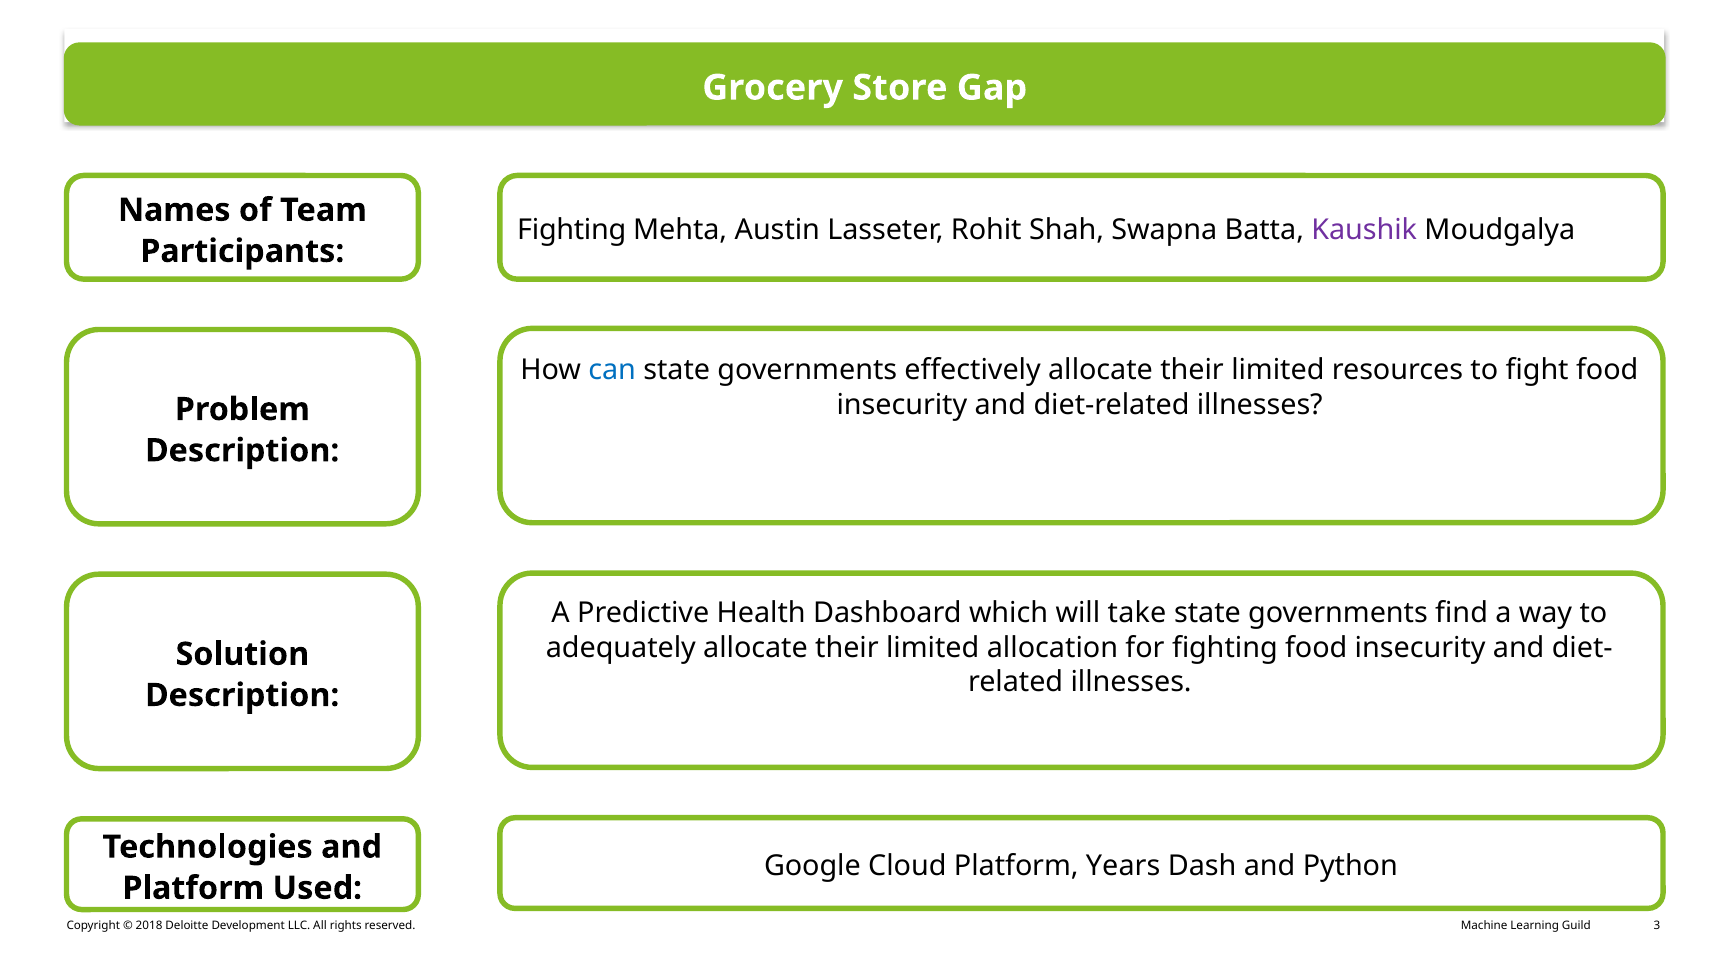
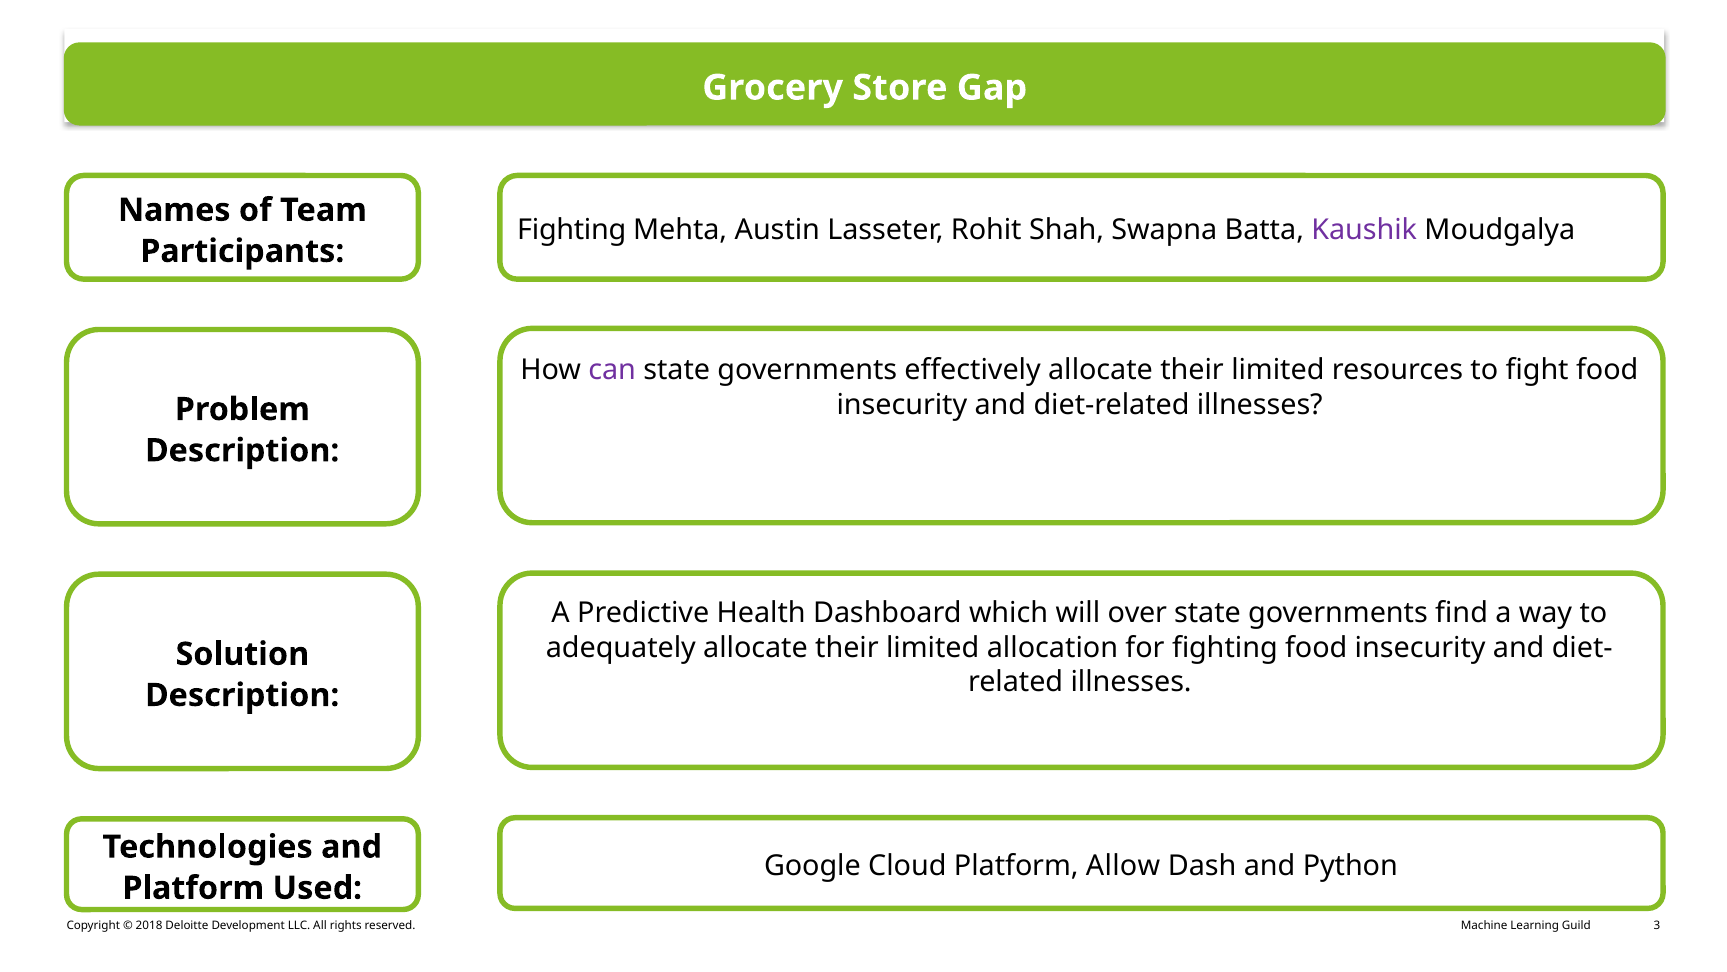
can colour: blue -> purple
take: take -> over
Years: Years -> Allow
